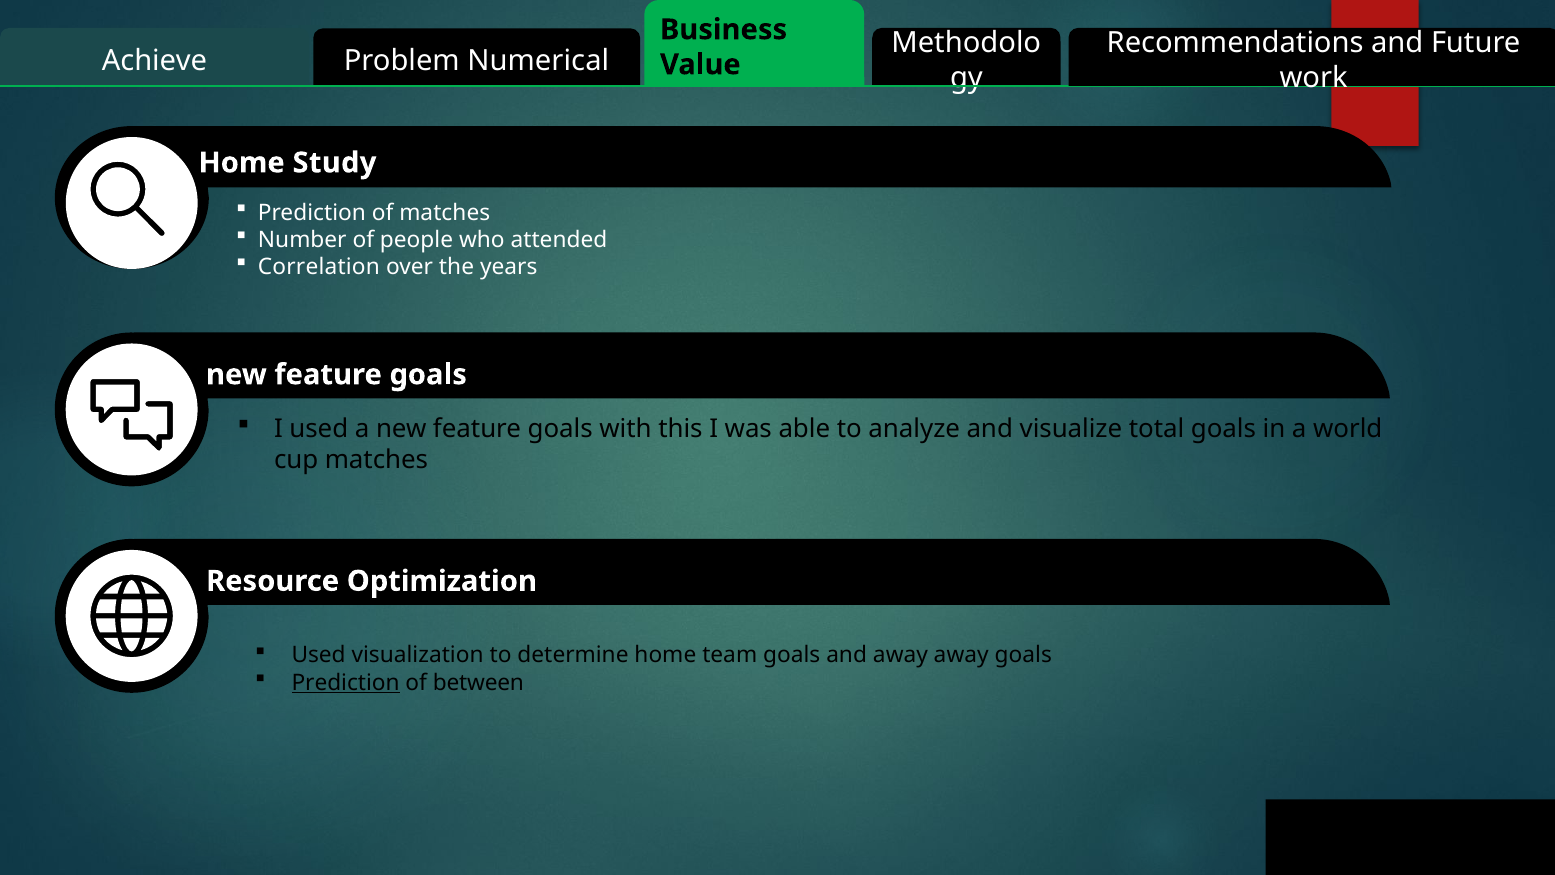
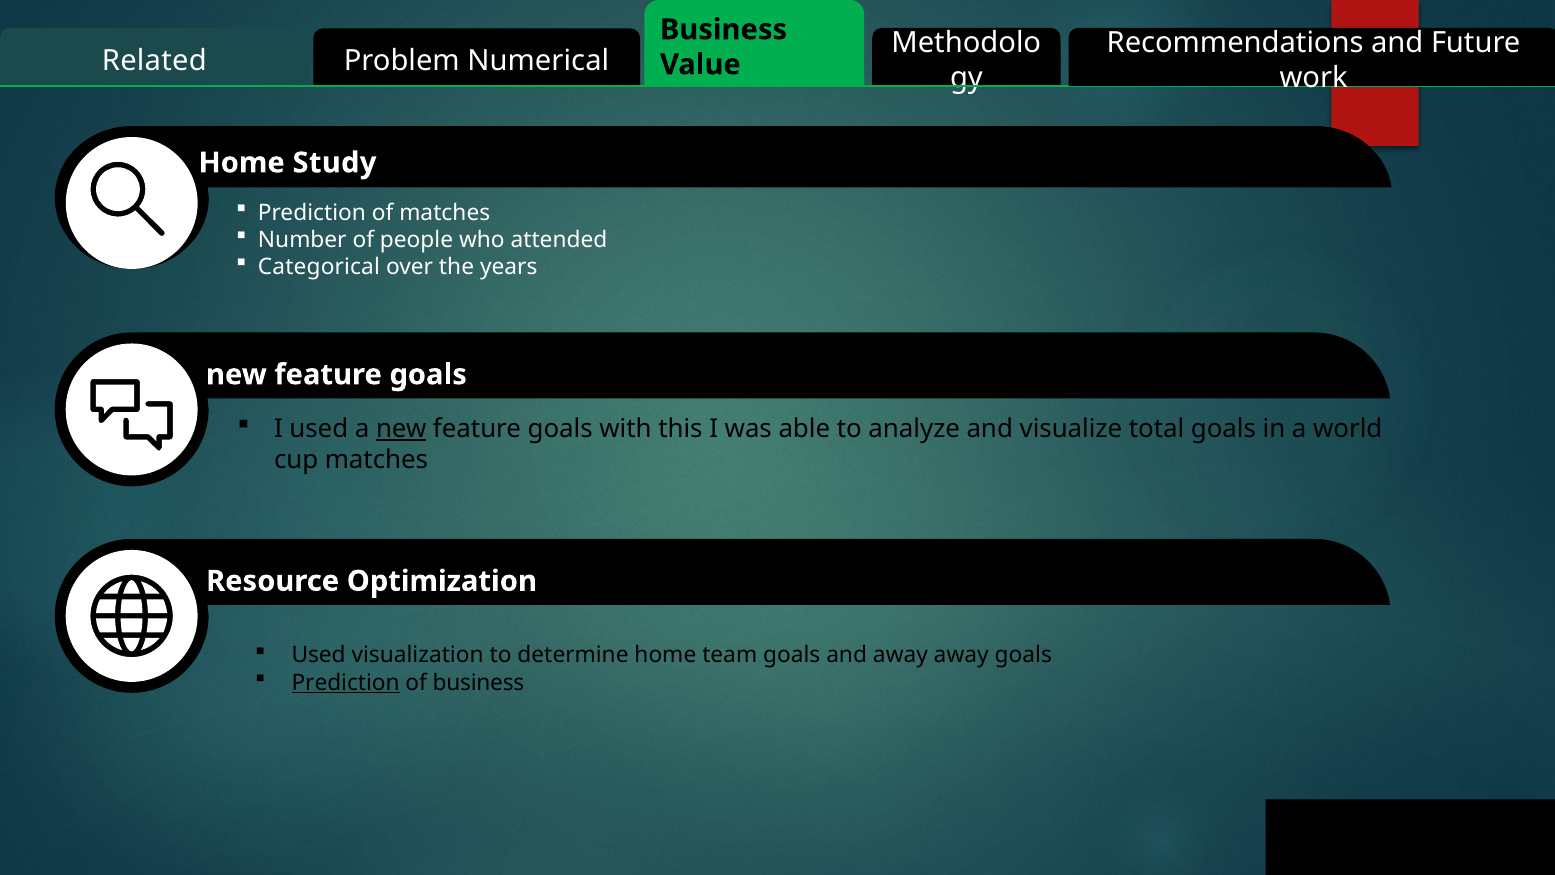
Achieve: Achieve -> Related
Correlation: Correlation -> Categorical
new at (401, 429) underline: none -> present
of between: between -> business
